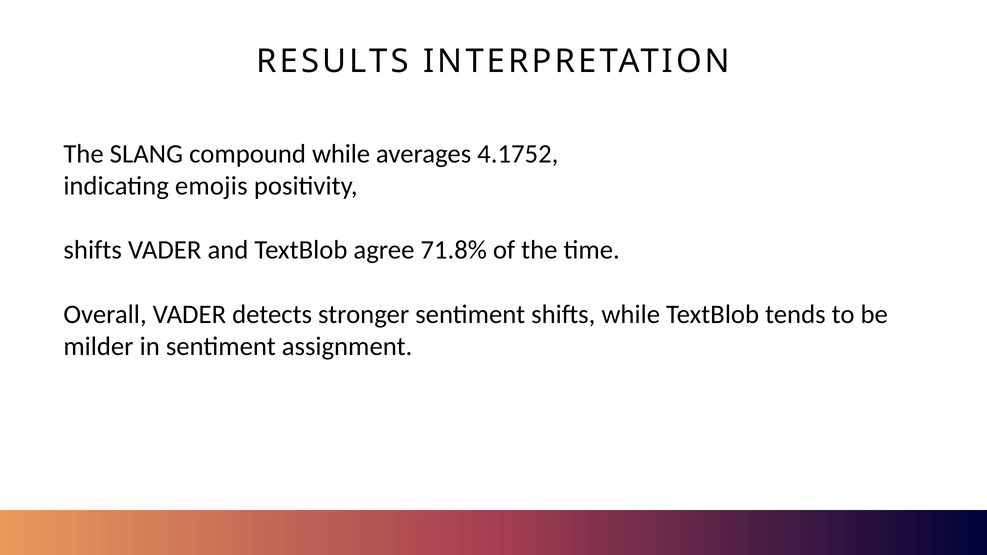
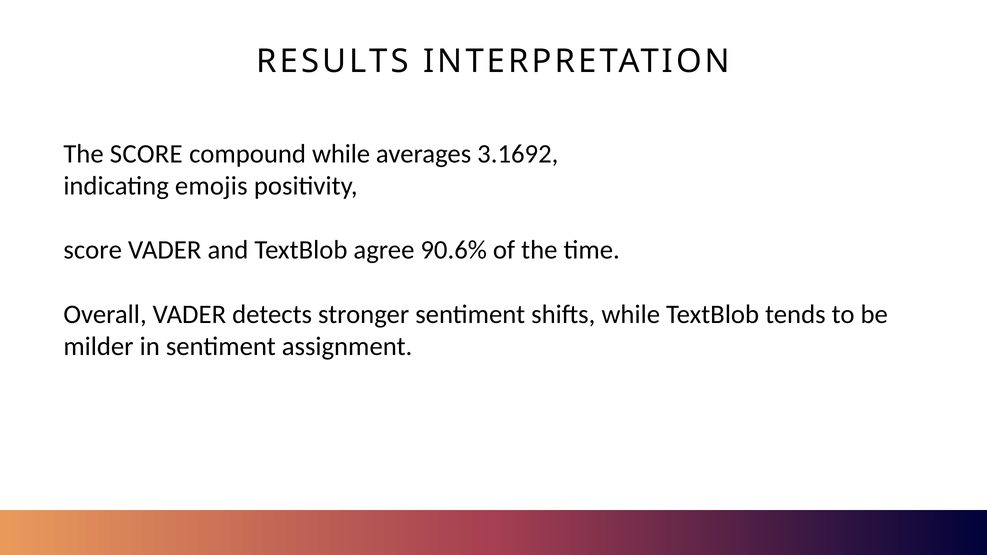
The SLANG: SLANG -> SCORE
4.1752: 4.1752 -> 3.1692
shifts at (93, 250): shifts -> score
71.8%: 71.8% -> 90.6%
